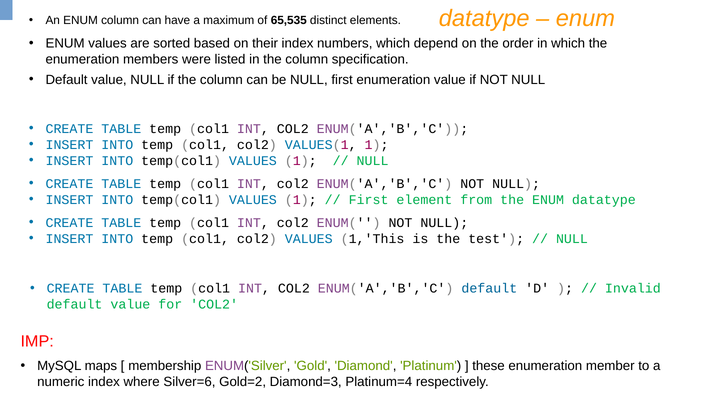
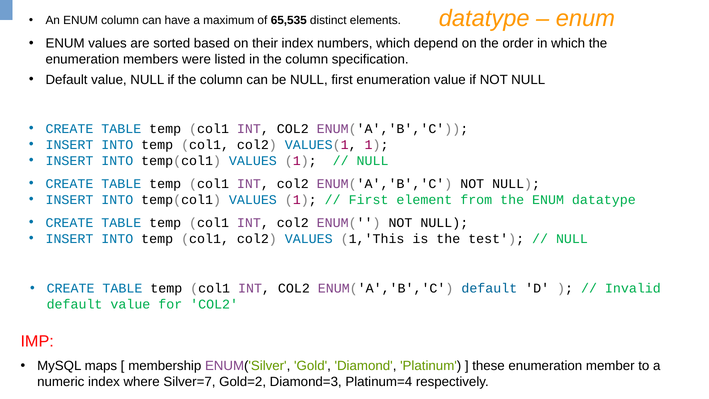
Silver=6: Silver=6 -> Silver=7
